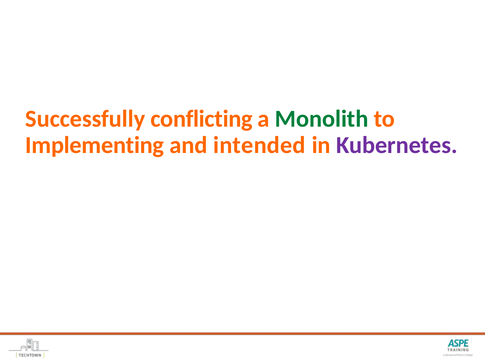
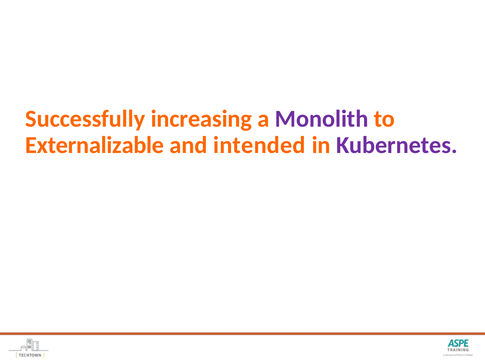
conflicting: conflicting -> increasing
Monolith colour: green -> purple
Implementing: Implementing -> Externalizable
